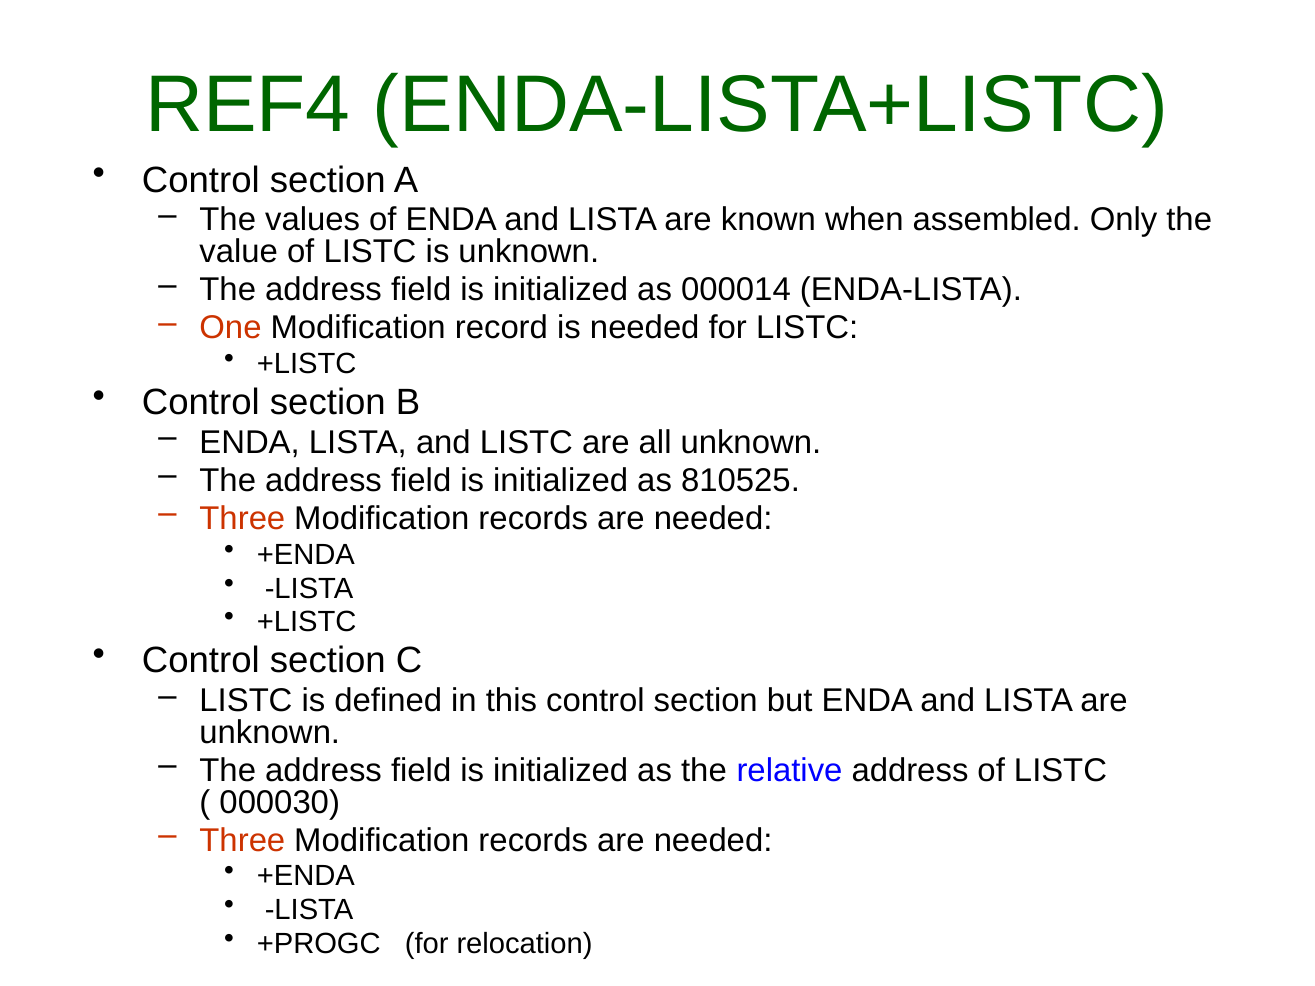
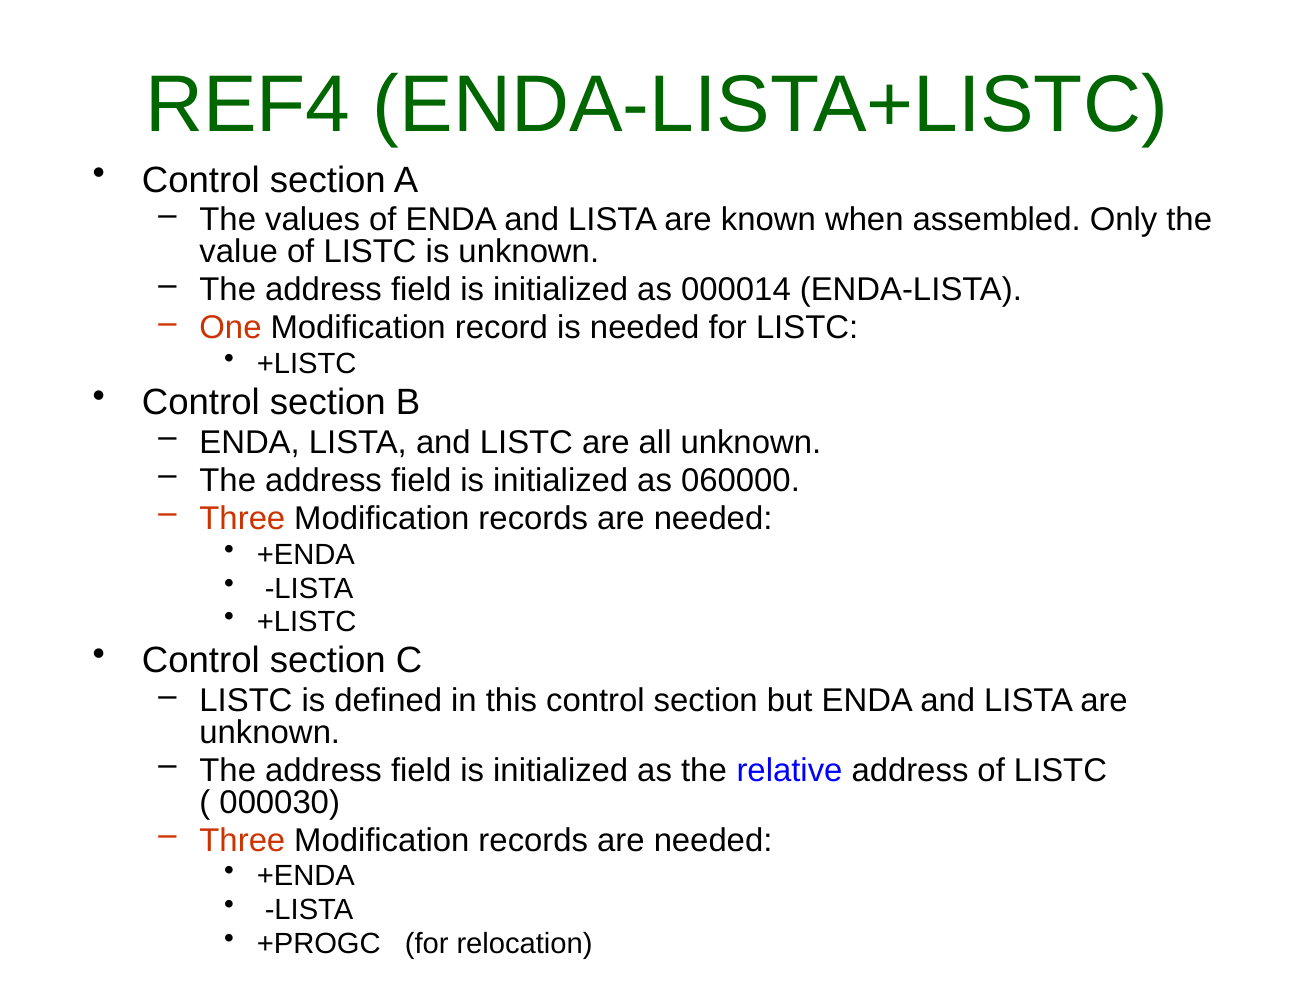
810525: 810525 -> 060000
